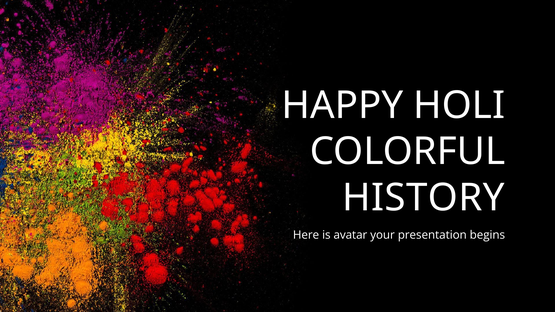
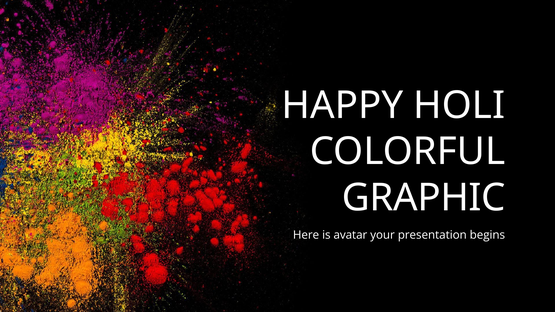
HISTORY: HISTORY -> GRAPHIC
